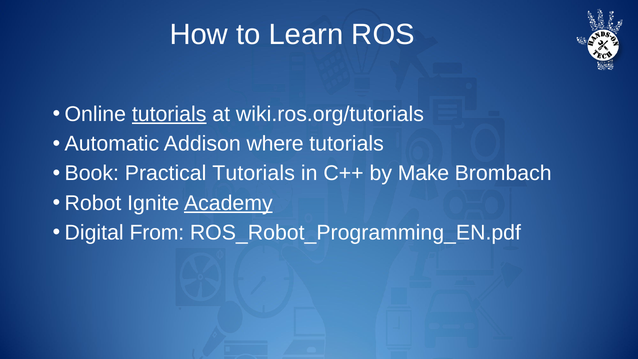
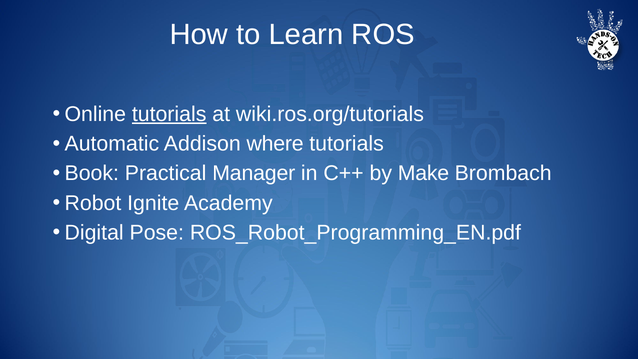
Practical Tutorials: Tutorials -> Manager
Academy underline: present -> none
From: From -> Pose
